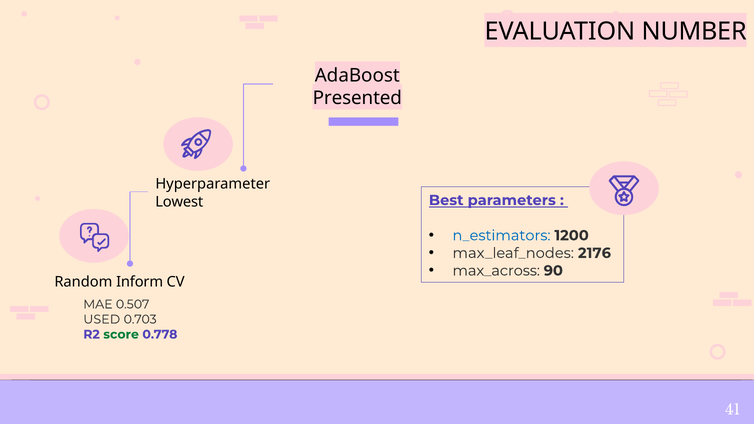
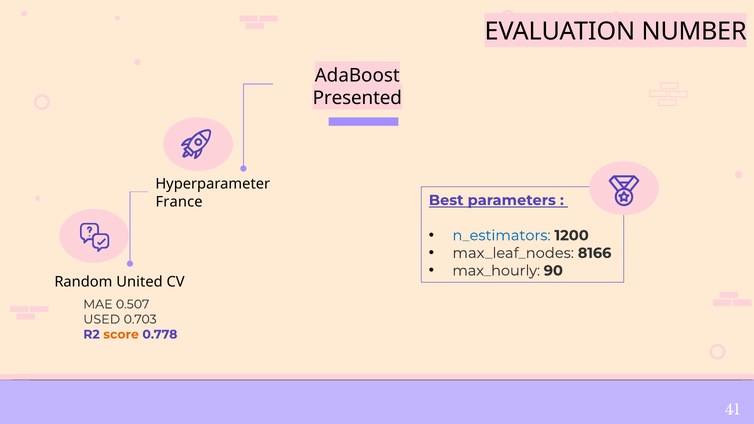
Lowest: Lowest -> France
2176: 2176 -> 8166
max_across: max_across -> max_hourly
Inform: Inform -> United
score colour: green -> orange
